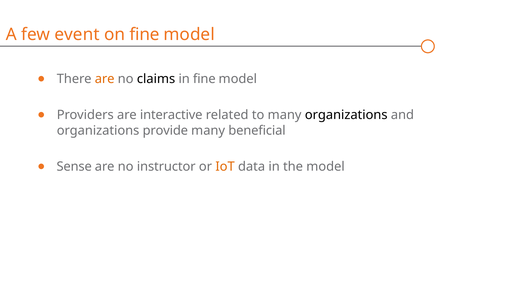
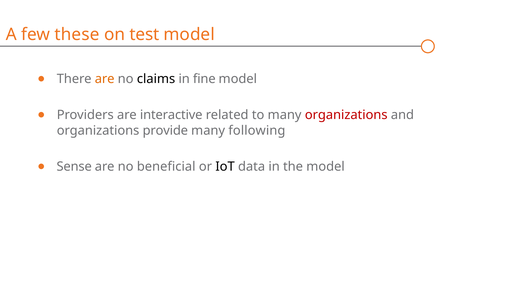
event: event -> these
on fine: fine -> test
organizations at (346, 115) colour: black -> red
beneficial: beneficial -> following
instructor: instructor -> beneficial
IoT colour: orange -> black
